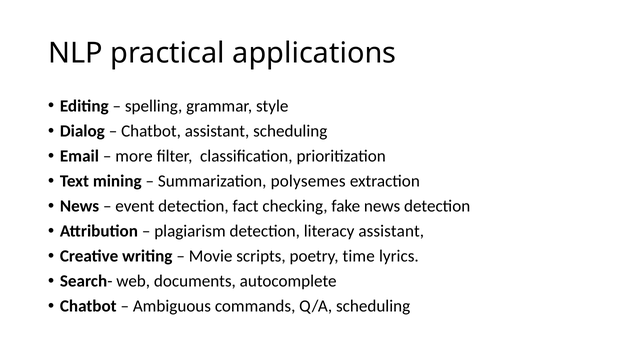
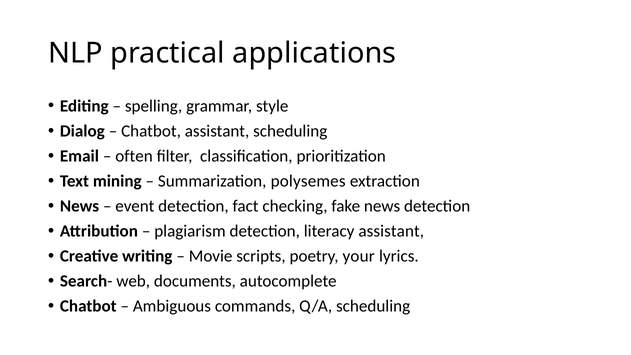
more: more -> often
time: time -> your
